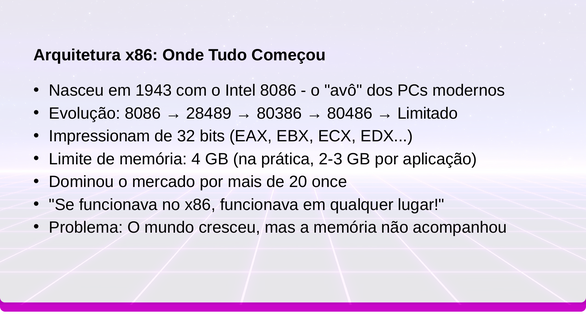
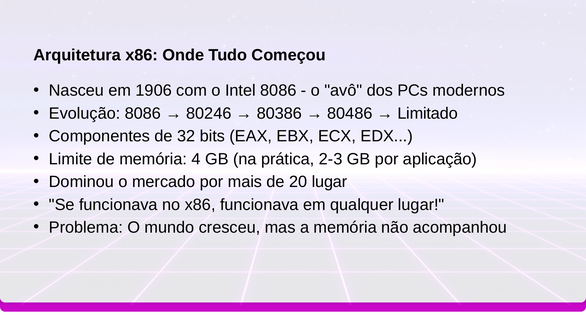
1943: 1943 -> 1906
28489: 28489 -> 80246
Impressionam: Impressionam -> Componentes
20 once: once -> lugar
